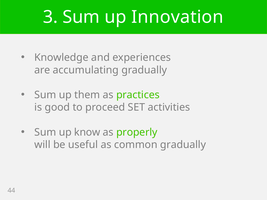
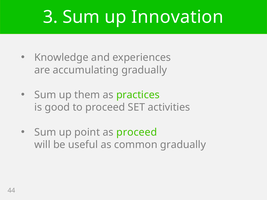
know: know -> point
as properly: properly -> proceed
